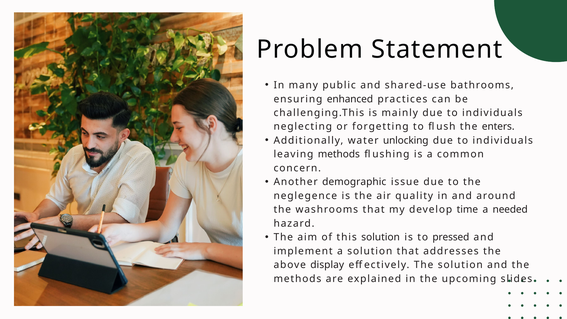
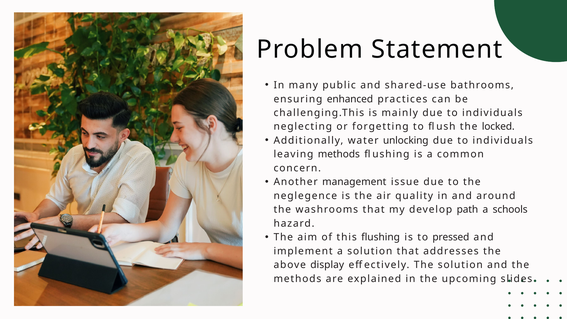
enters: enters -> locked
demographic: demographic -> management
time: time -> path
needed: needed -> schools
this solution: solution -> flushing
